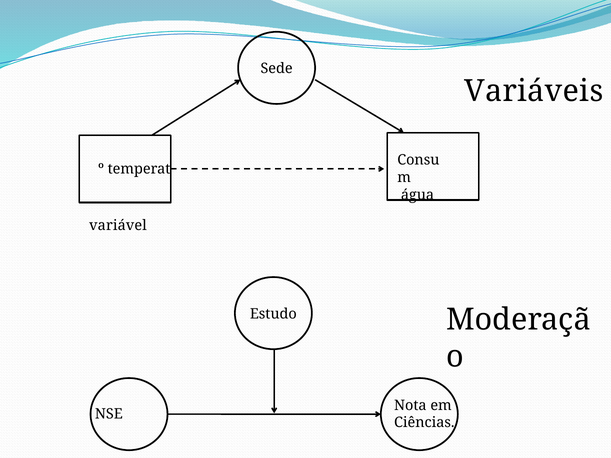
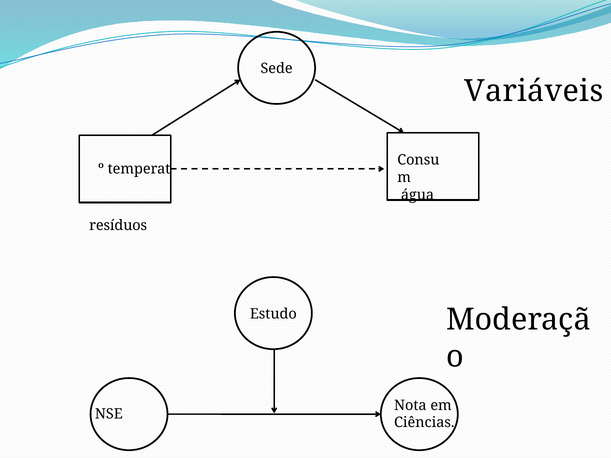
variável: variável -> resíduos
